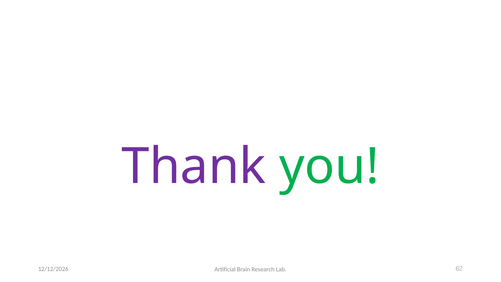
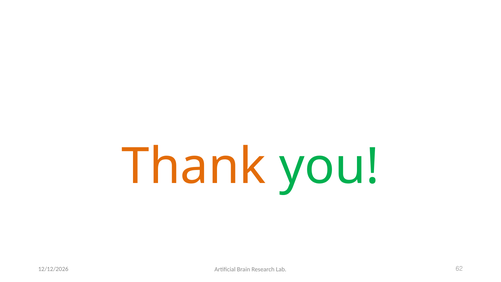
Thank colour: purple -> orange
